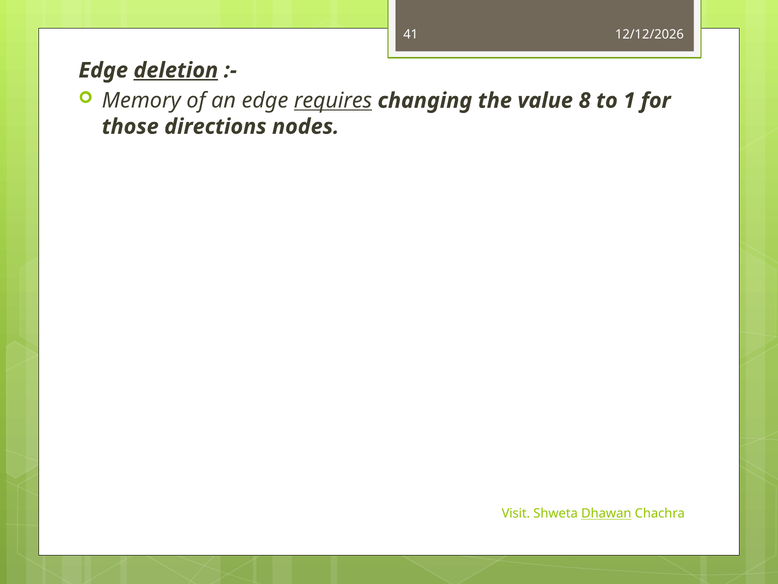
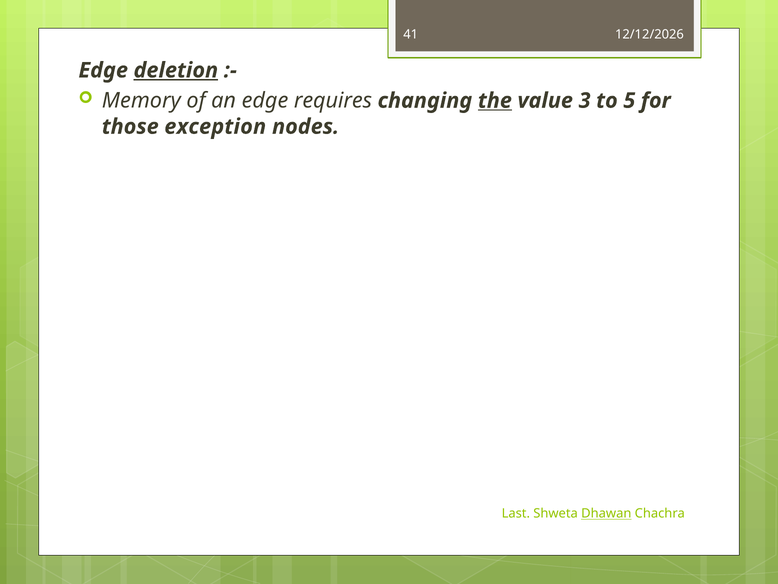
requires underline: present -> none
the underline: none -> present
8: 8 -> 3
1: 1 -> 5
directions: directions -> exception
Visit: Visit -> Last
